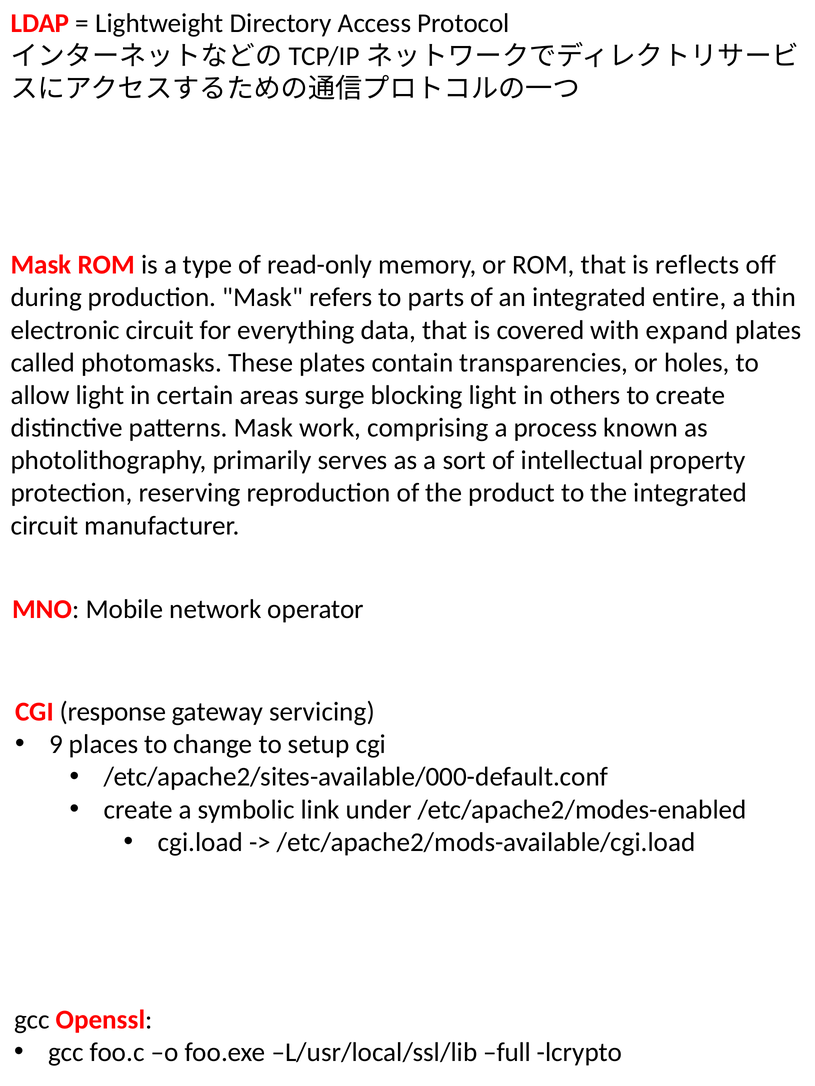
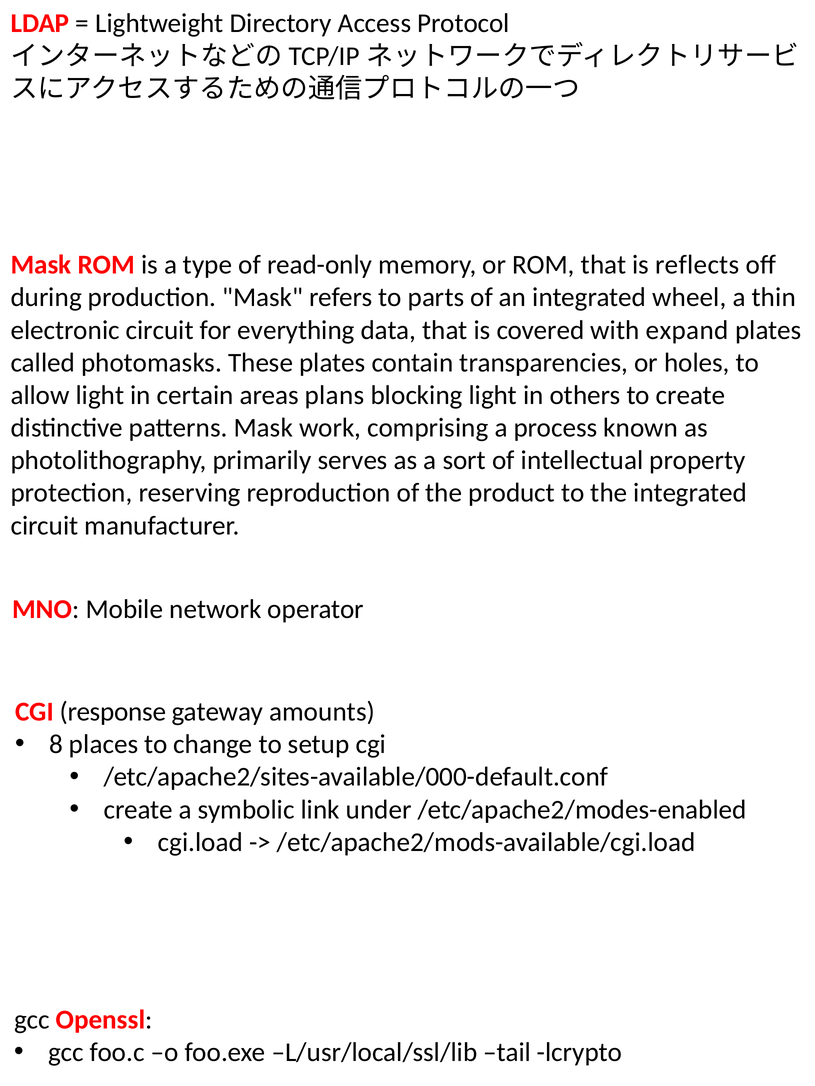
entire: entire -> wheel
surge: surge -> plans
servicing: servicing -> amounts
9: 9 -> 8
full: full -> tail
